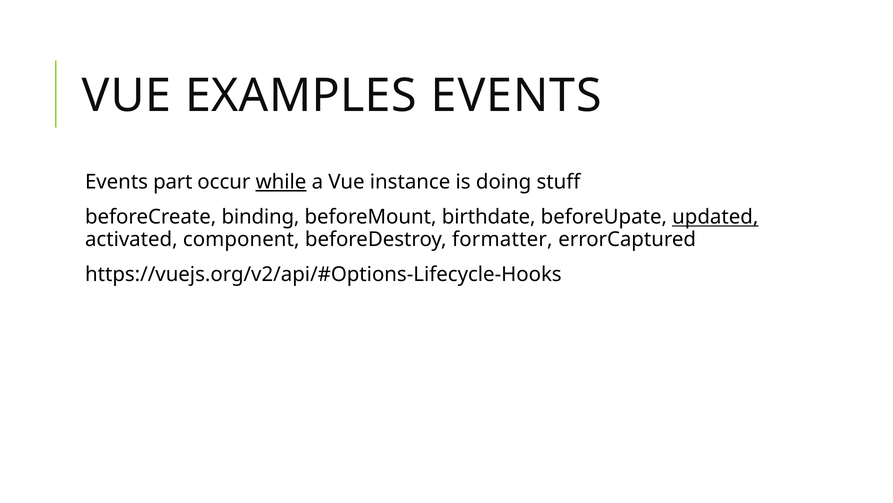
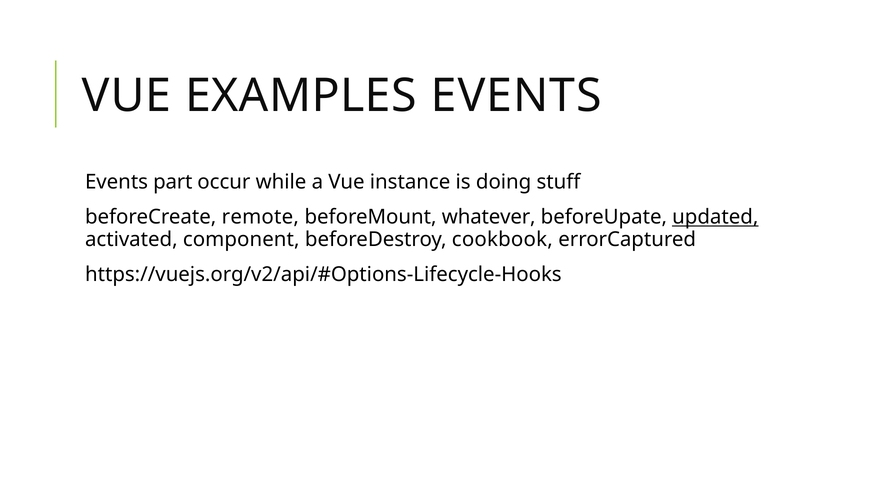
while underline: present -> none
binding: binding -> remote
birthdate: birthdate -> whatever
formatter: formatter -> cookbook
